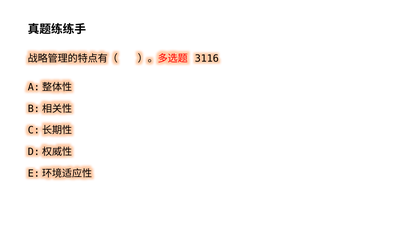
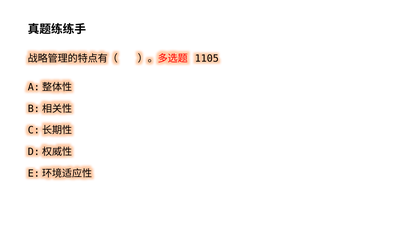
3116: 3116 -> 1105
